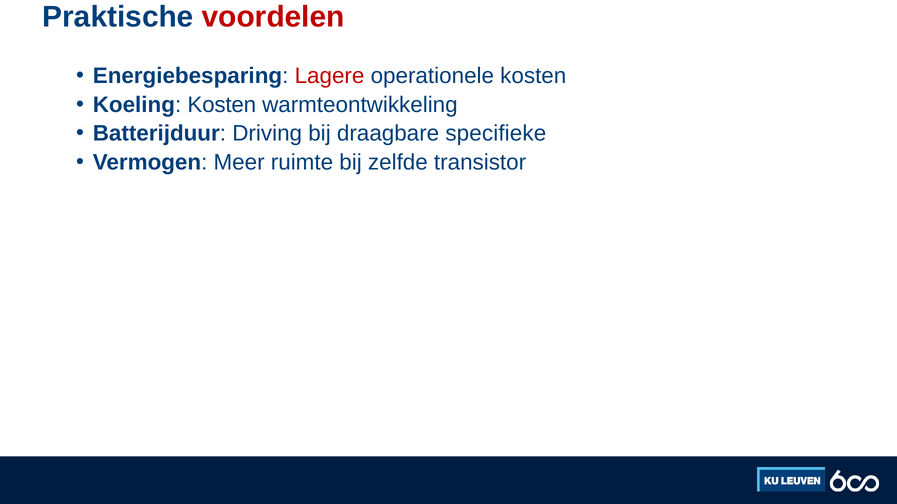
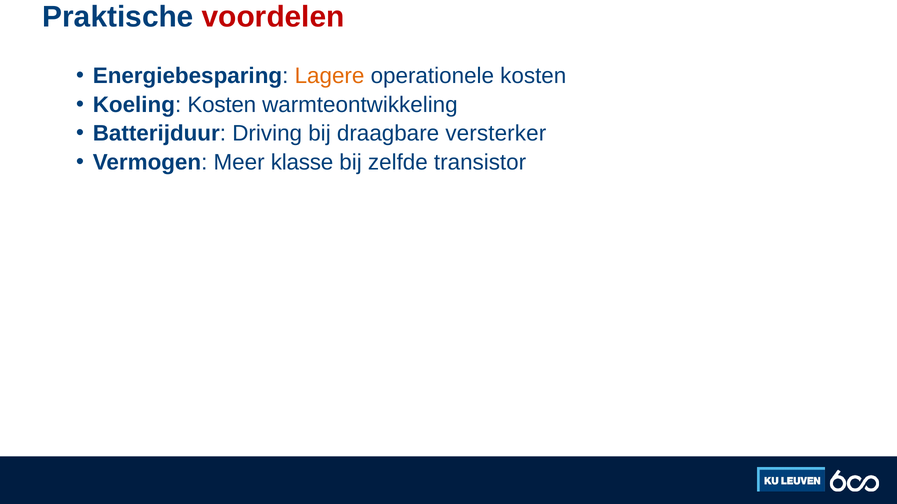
Lagere colour: red -> orange
specifieke: specifieke -> versterker
ruimte: ruimte -> klasse
